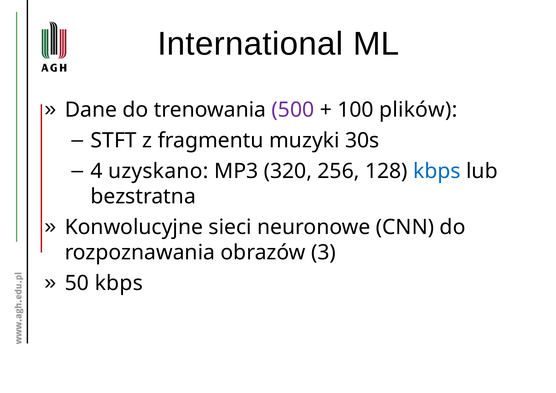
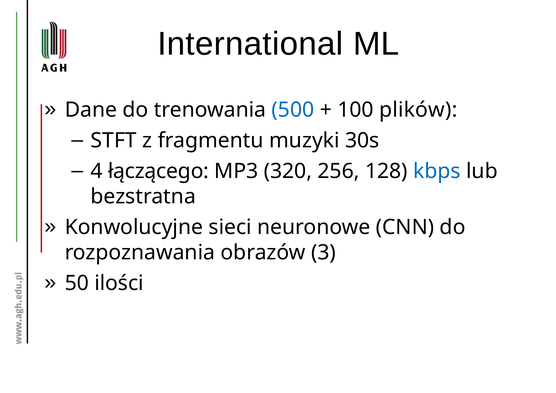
500 colour: purple -> blue
uzyskano: uzyskano -> łączącego
50 kbps: kbps -> ilości
